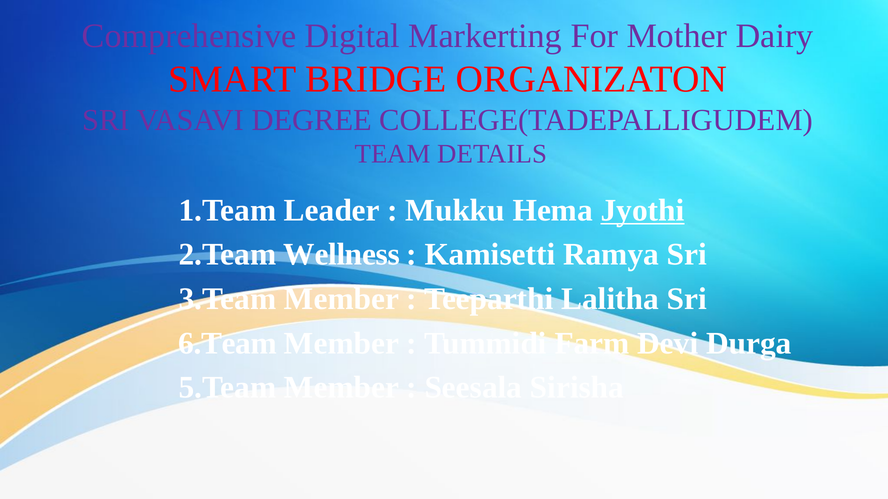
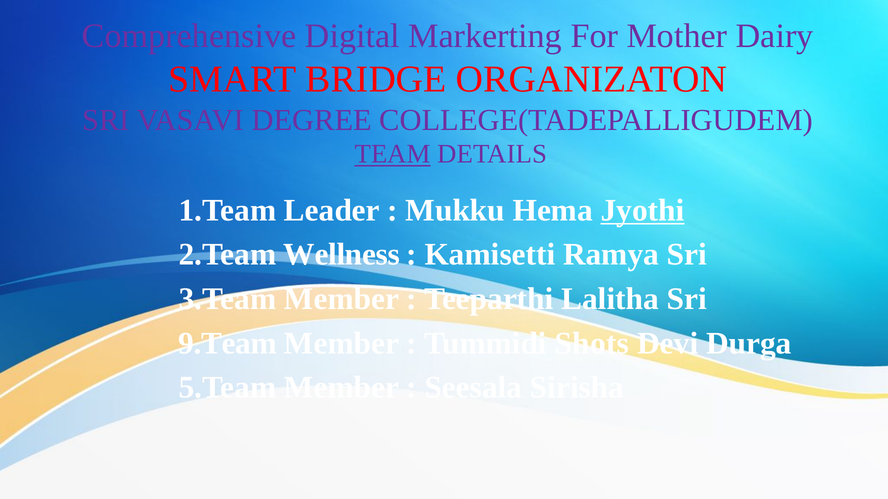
TEAM underline: none -> present
6.Team: 6.Team -> 9.Team
Farm: Farm -> Shots
